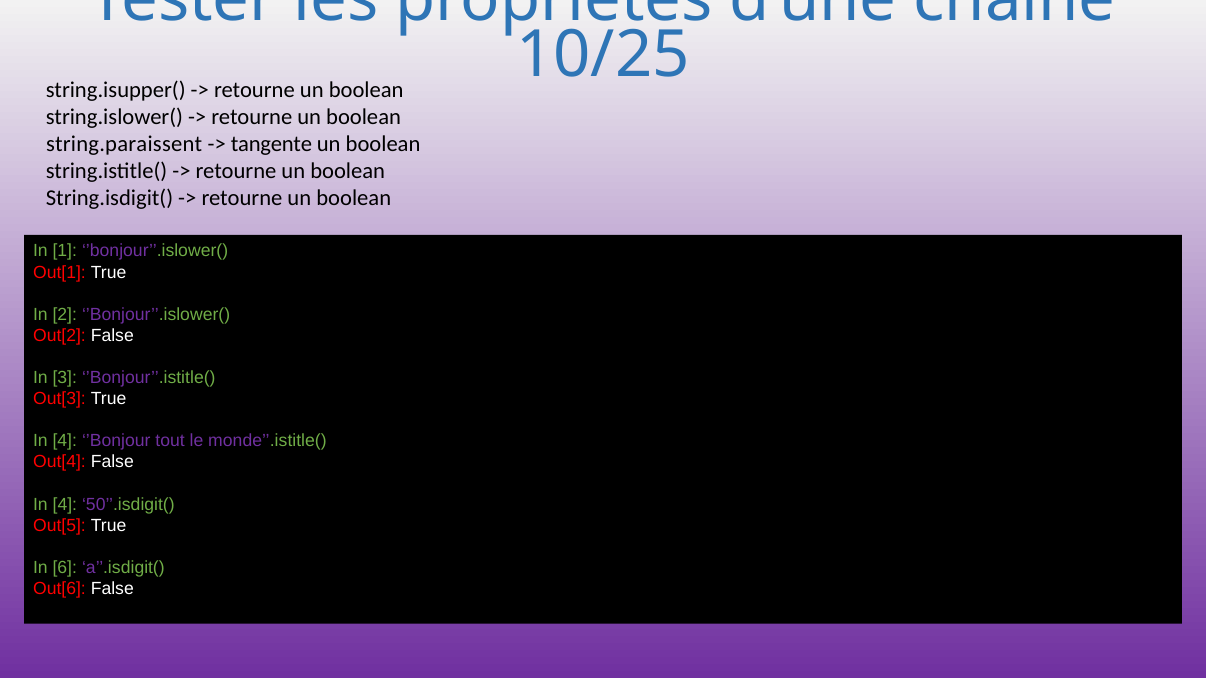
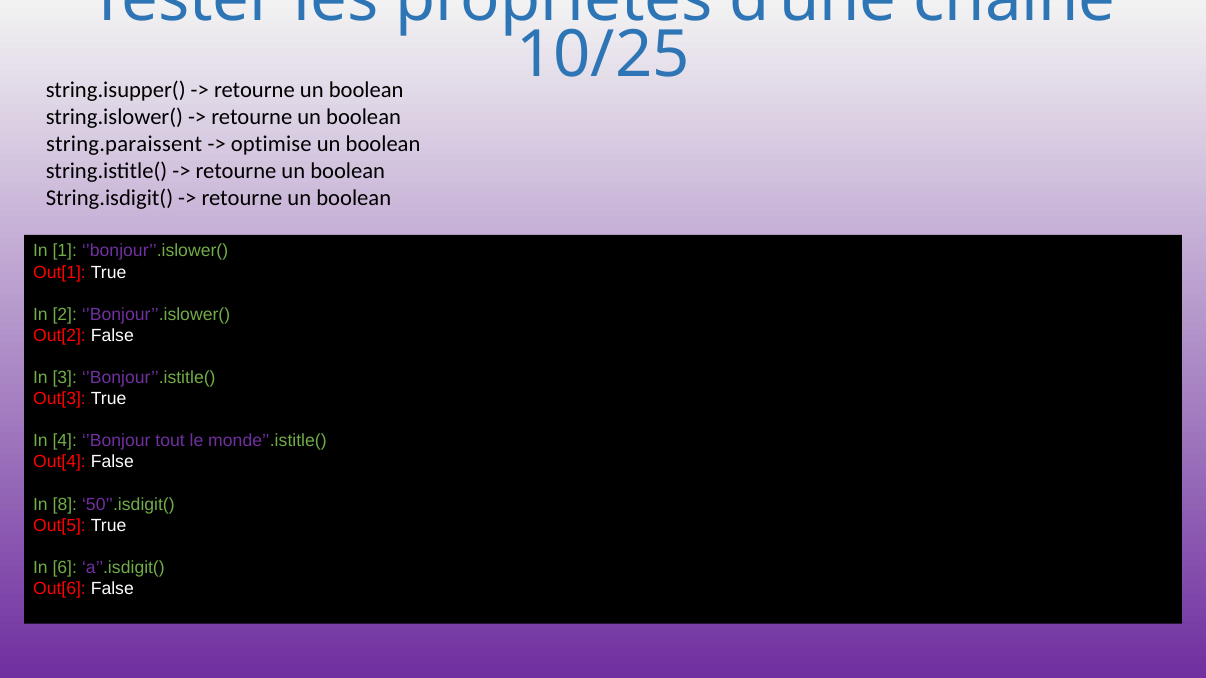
tangente: tangente -> optimise
4 at (65, 505): 4 -> 8
